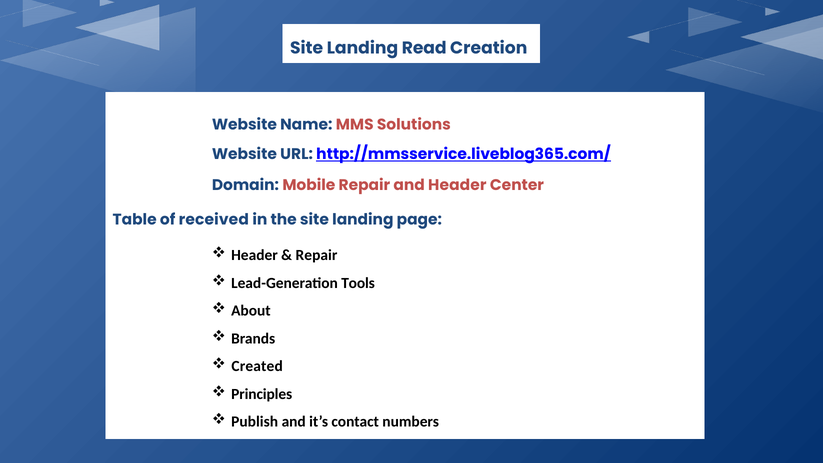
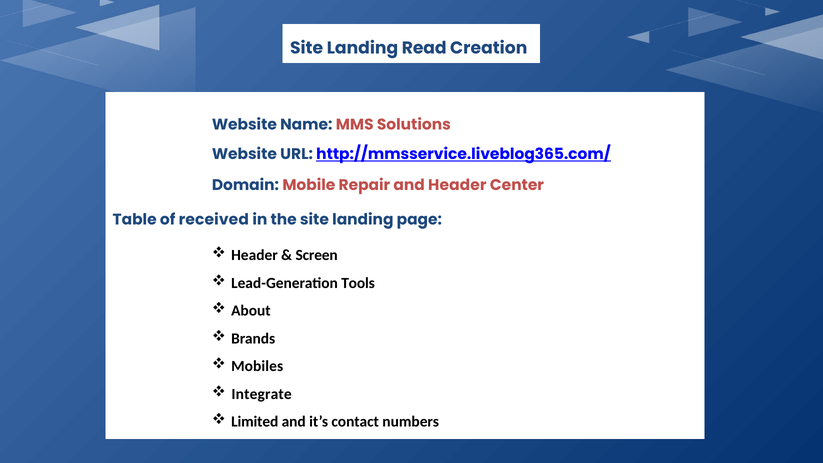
Repair at (317, 255): Repair -> Screen
Created: Created -> Mobiles
Principles: Principles -> Integrate
Publish: Publish -> Limited
